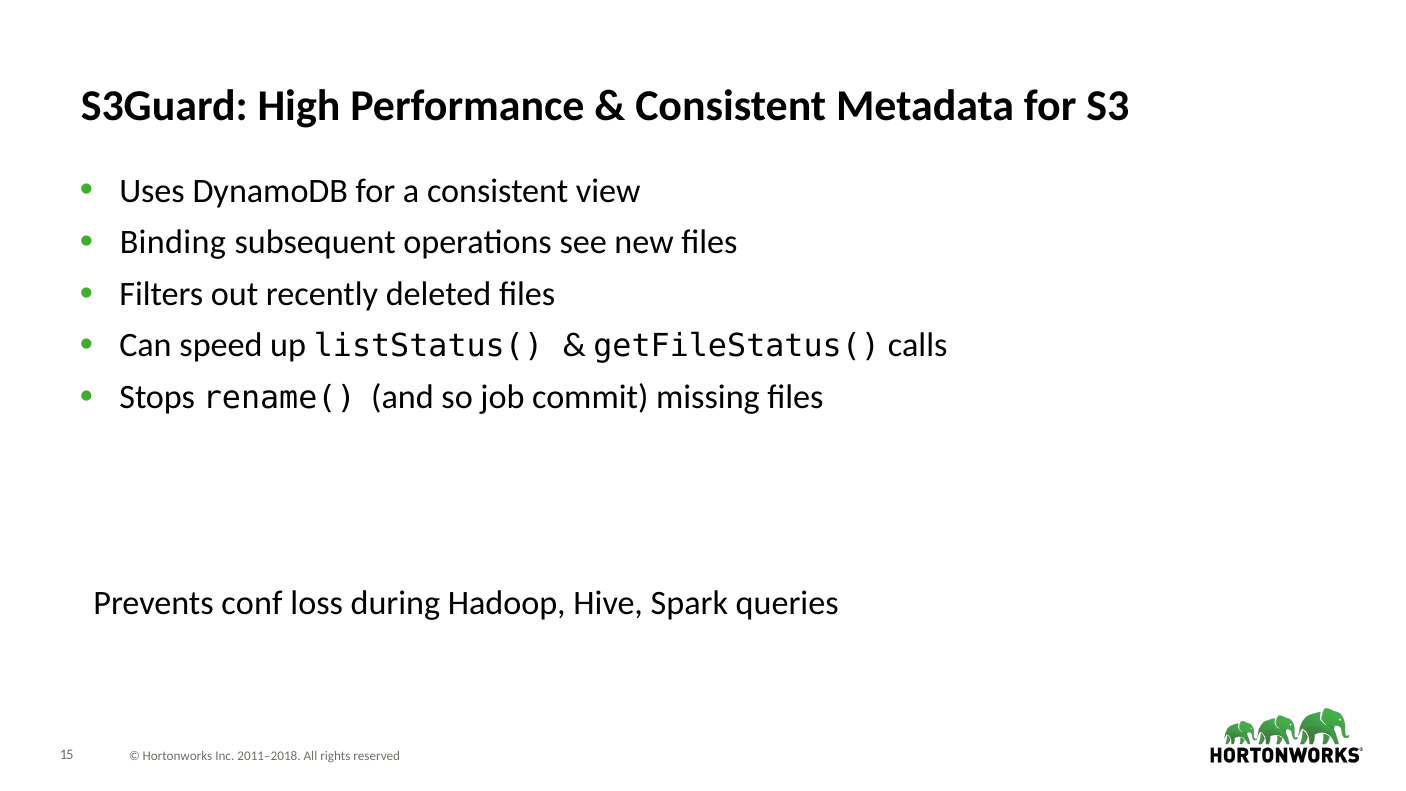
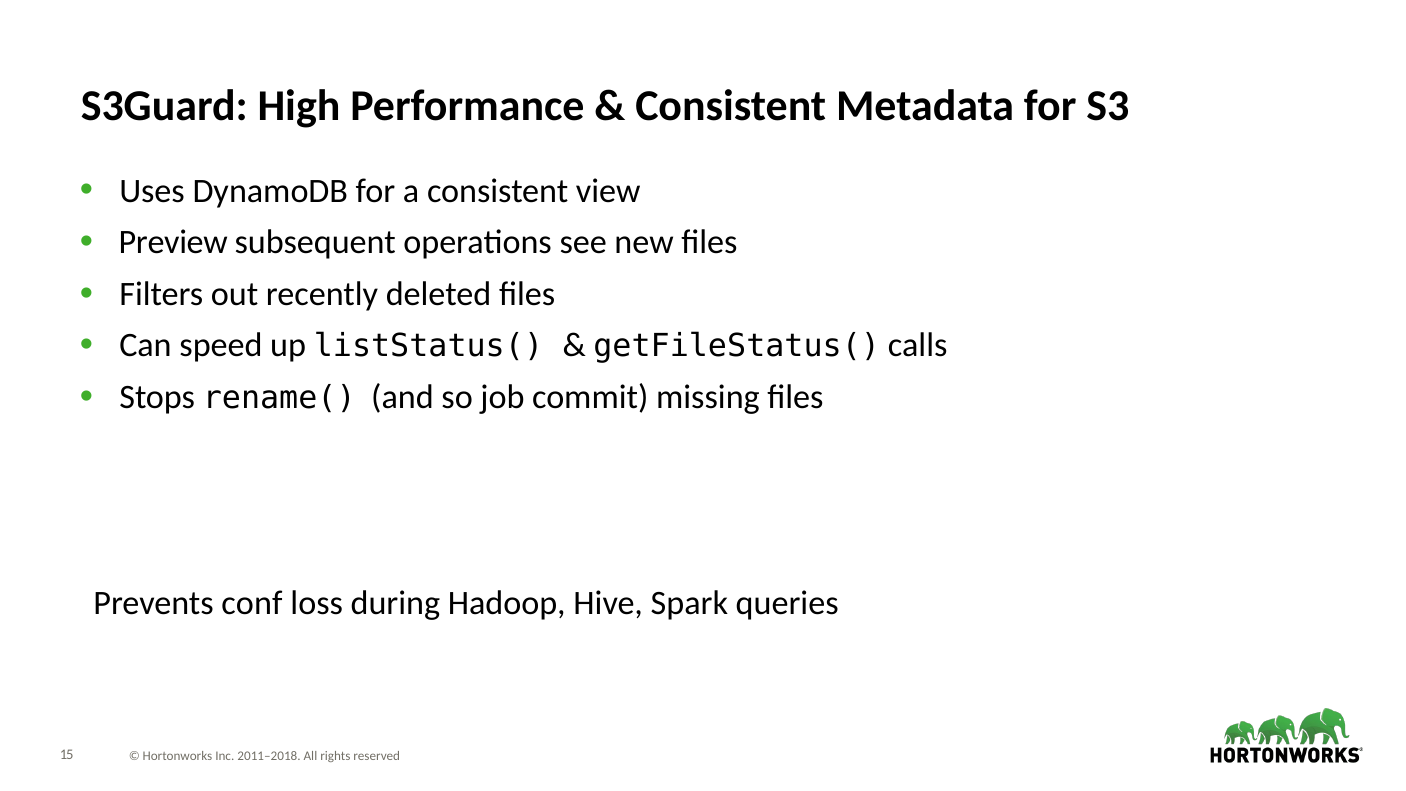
Binding: Binding -> Preview
